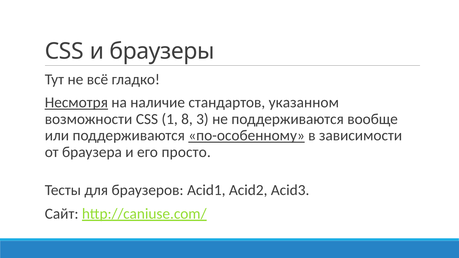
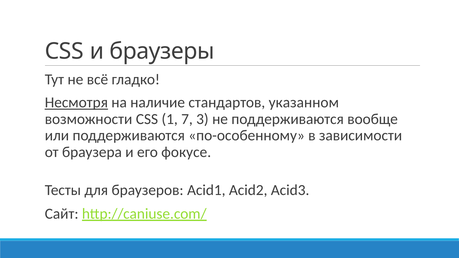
8: 8 -> 7
по-особенному underline: present -> none
просто: просто -> фокусе
